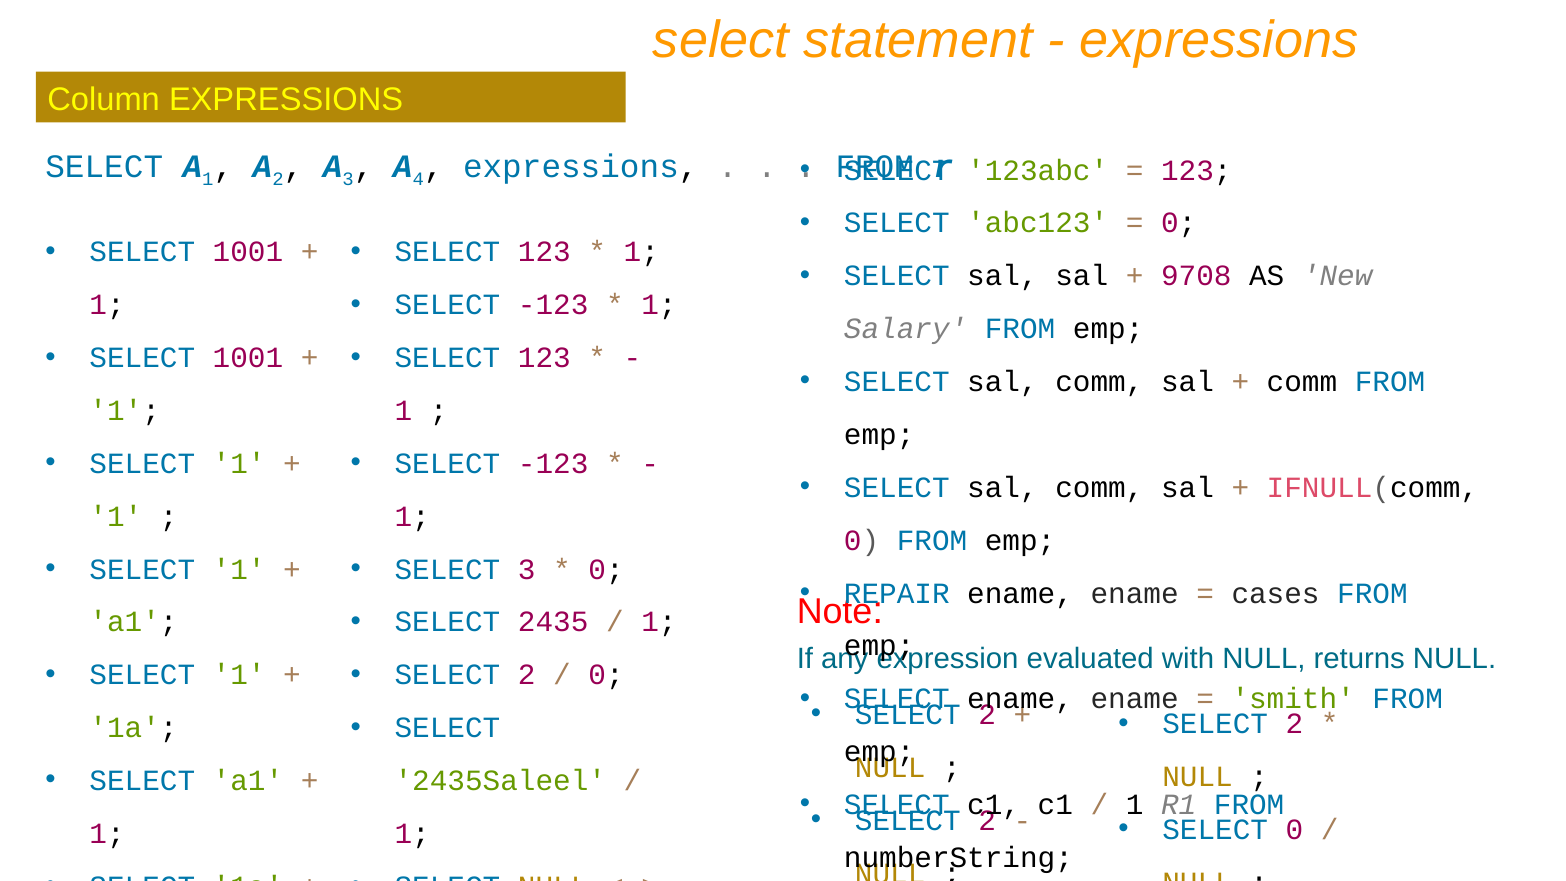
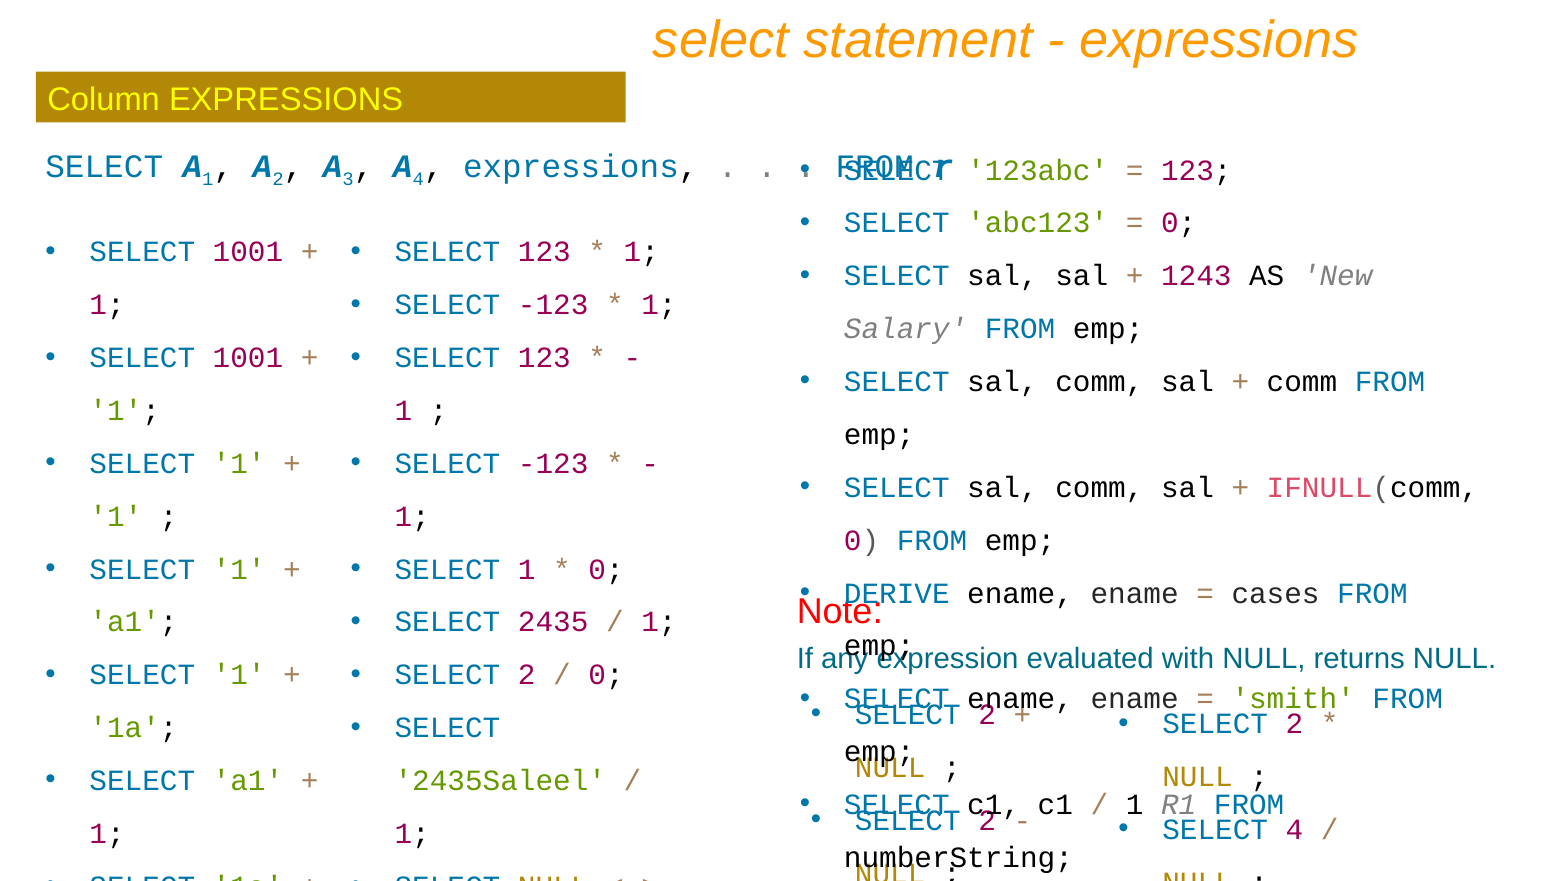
9708: 9708 -> 1243
3 at (527, 569): 3 -> 1
REPAIR: REPAIR -> DERIVE
SELECT 0: 0 -> 4
